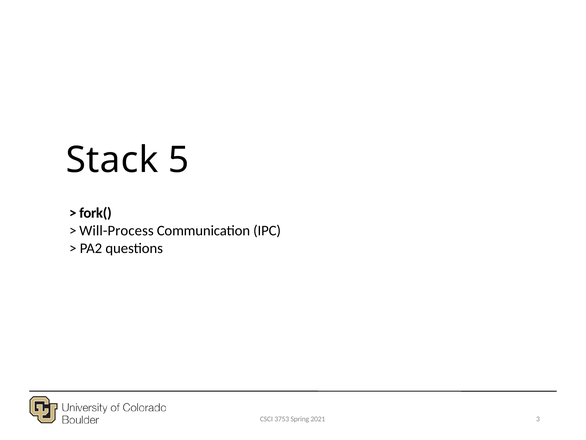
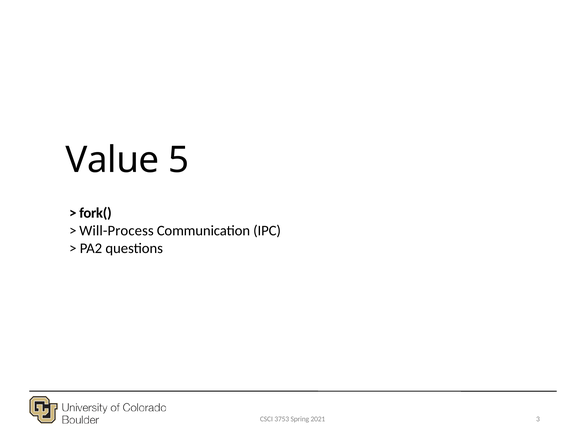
Stack: Stack -> Value
